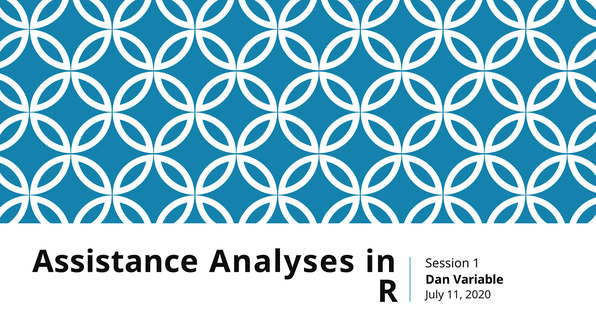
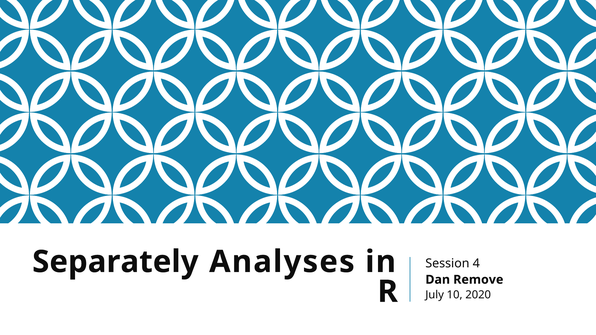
Assistance: Assistance -> Separately
1: 1 -> 4
Variable: Variable -> Remove
11: 11 -> 10
